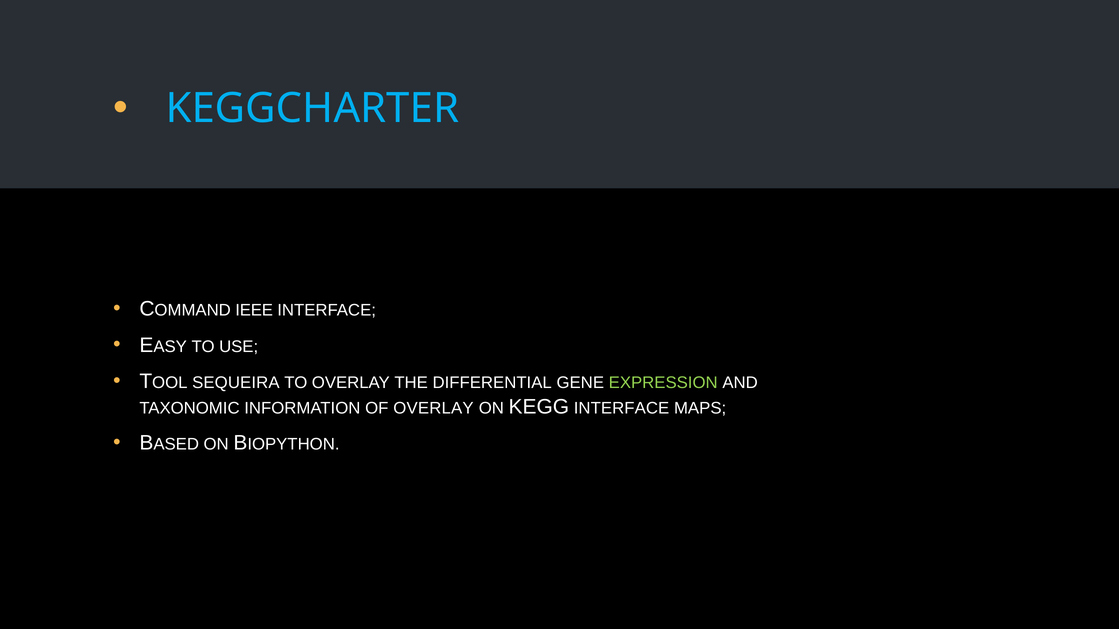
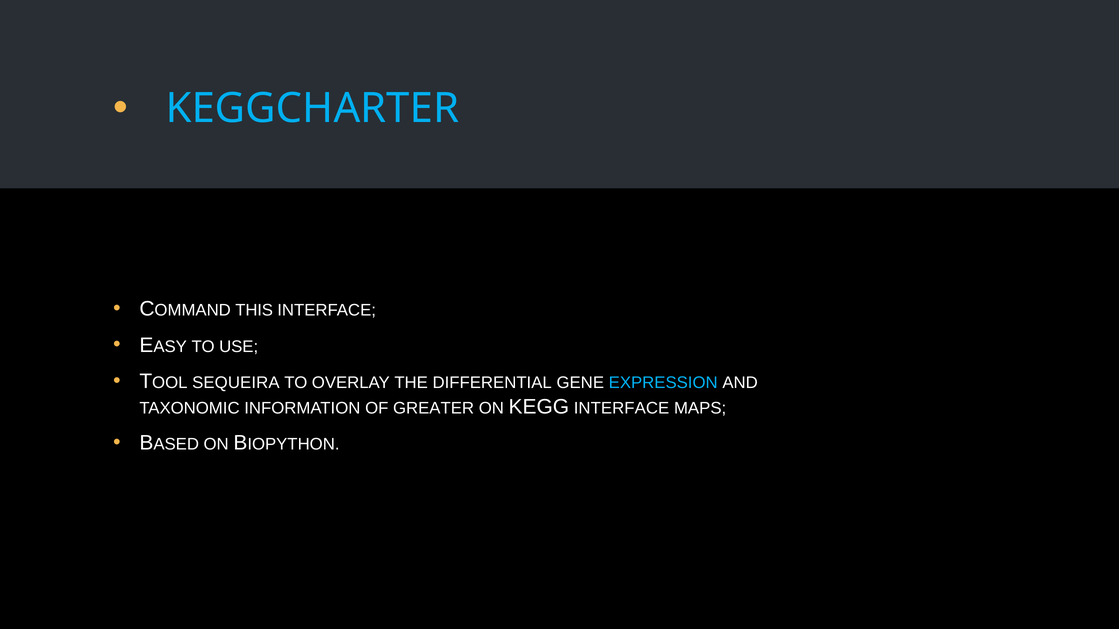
IEEE: IEEE -> THIS
EXPRESSION colour: light green -> light blue
OF OVERLAY: OVERLAY -> GREATER
